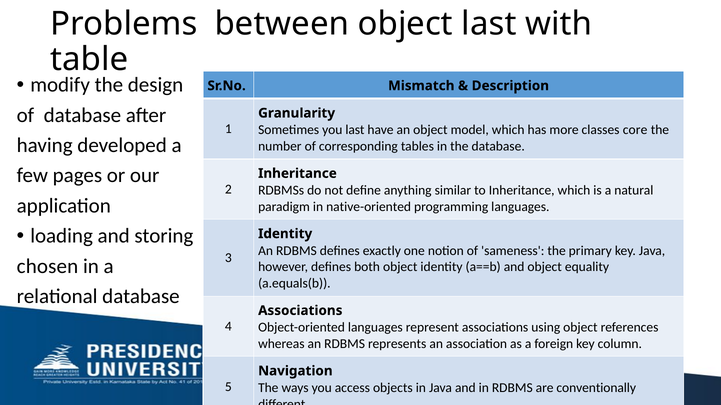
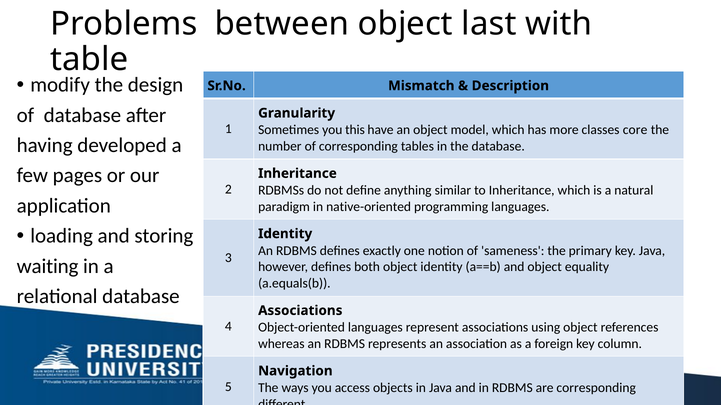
you last: last -> this
chosen: chosen -> waiting
are conventionally: conventionally -> corresponding
